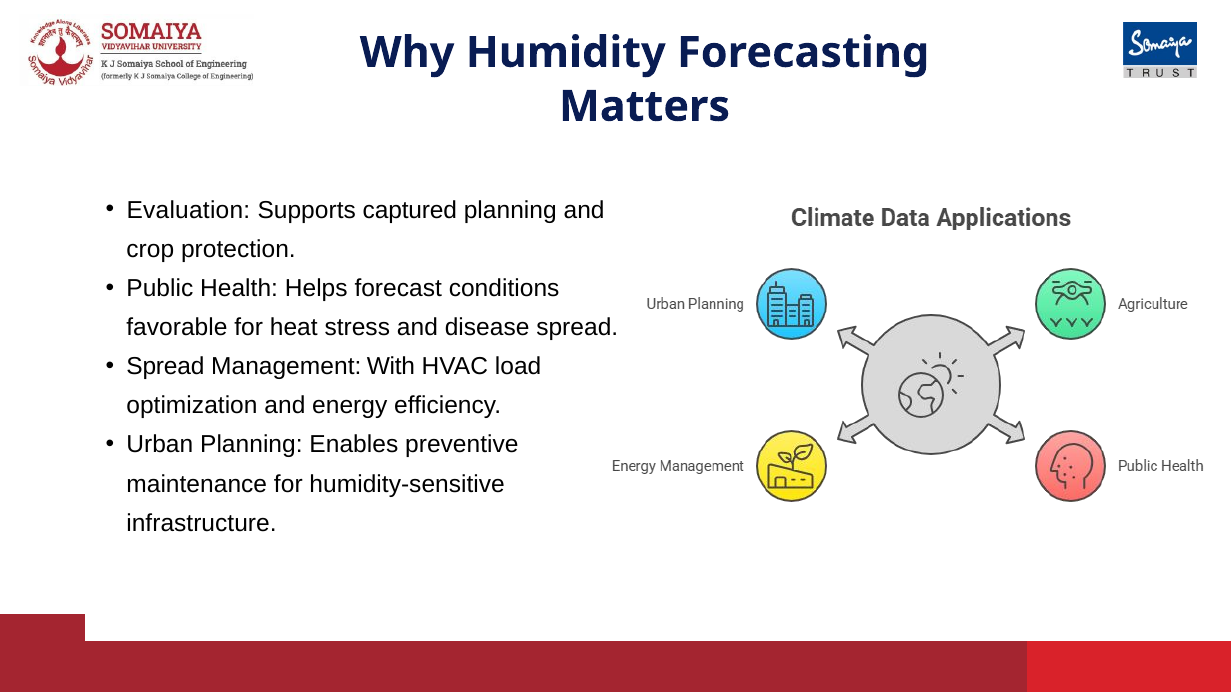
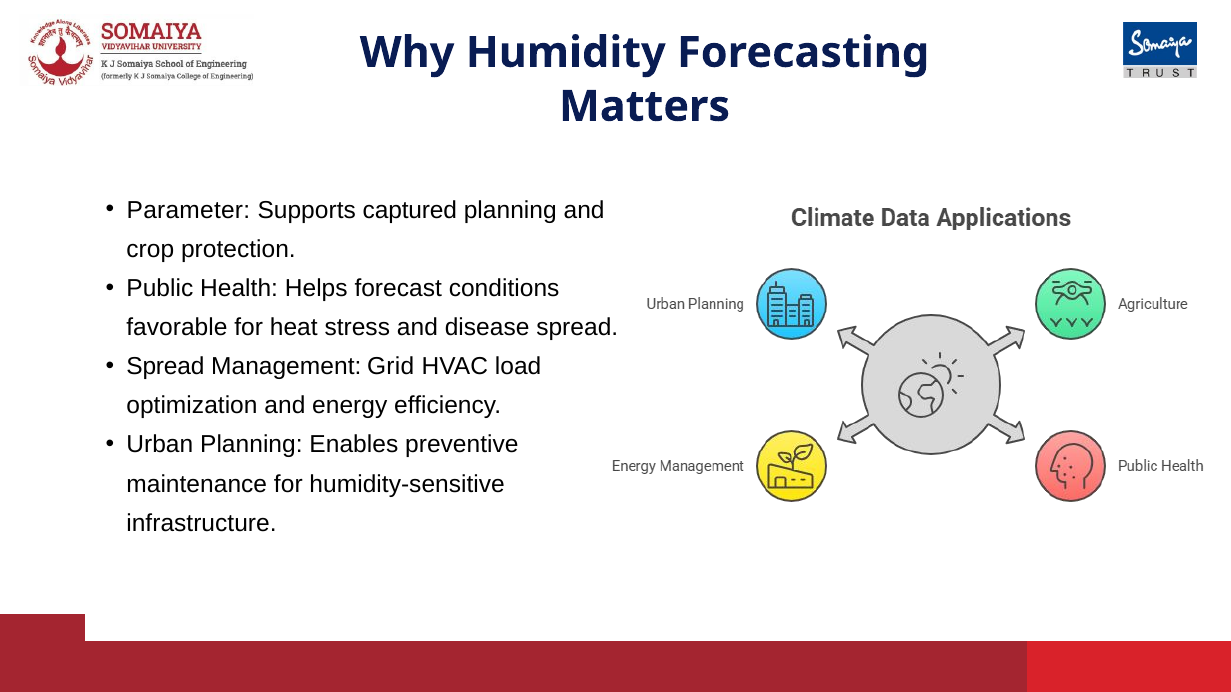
Evaluation: Evaluation -> Parameter
With: With -> Grid
